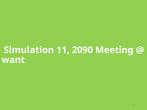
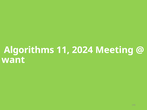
Simulation: Simulation -> Algorithms
2090: 2090 -> 2024
